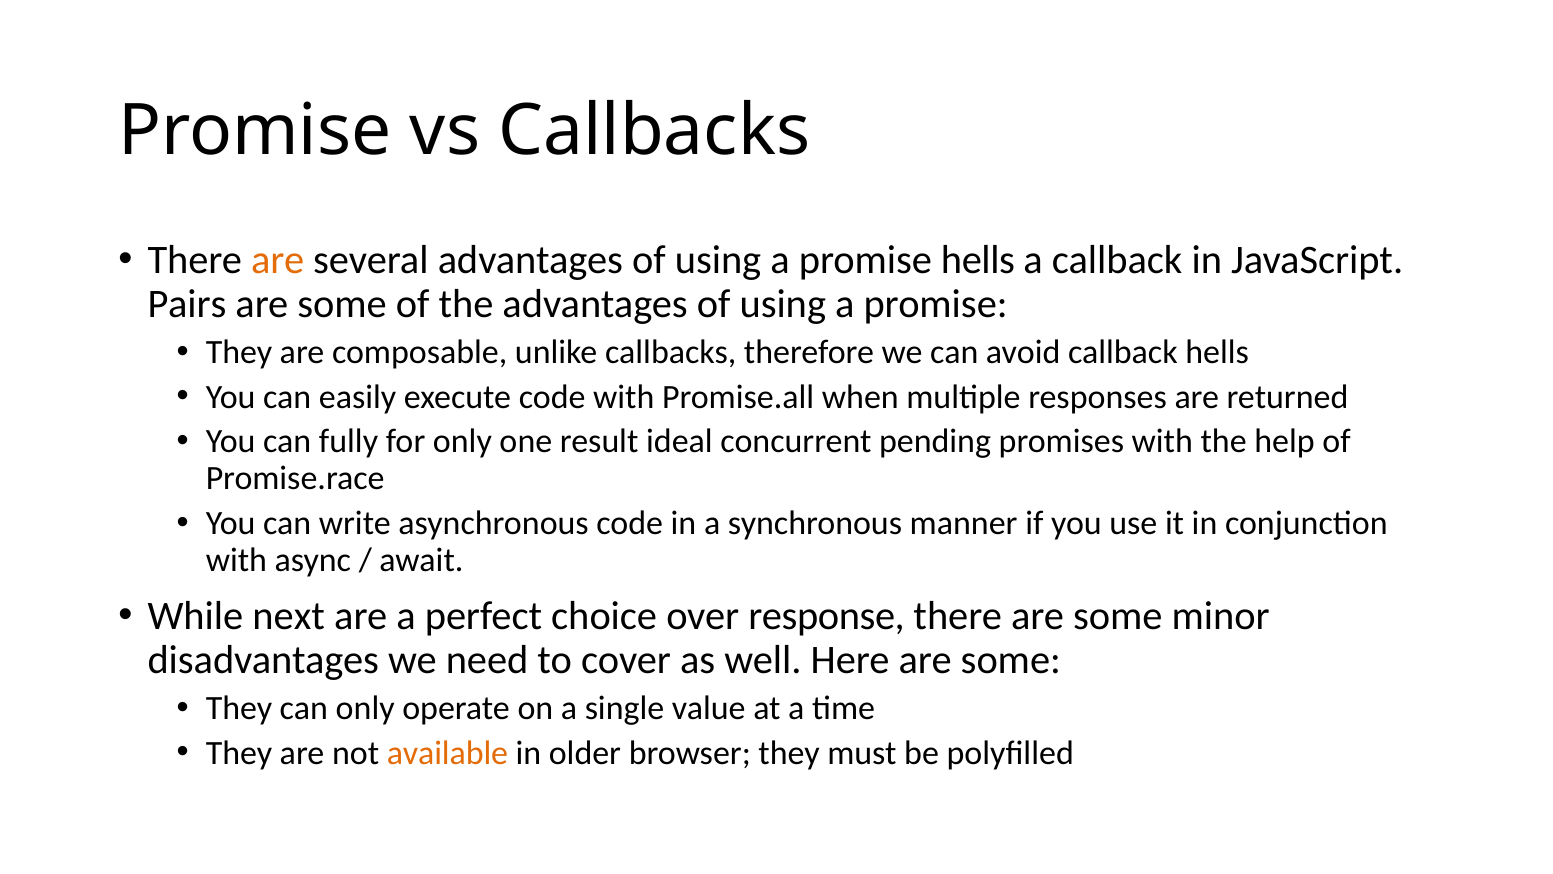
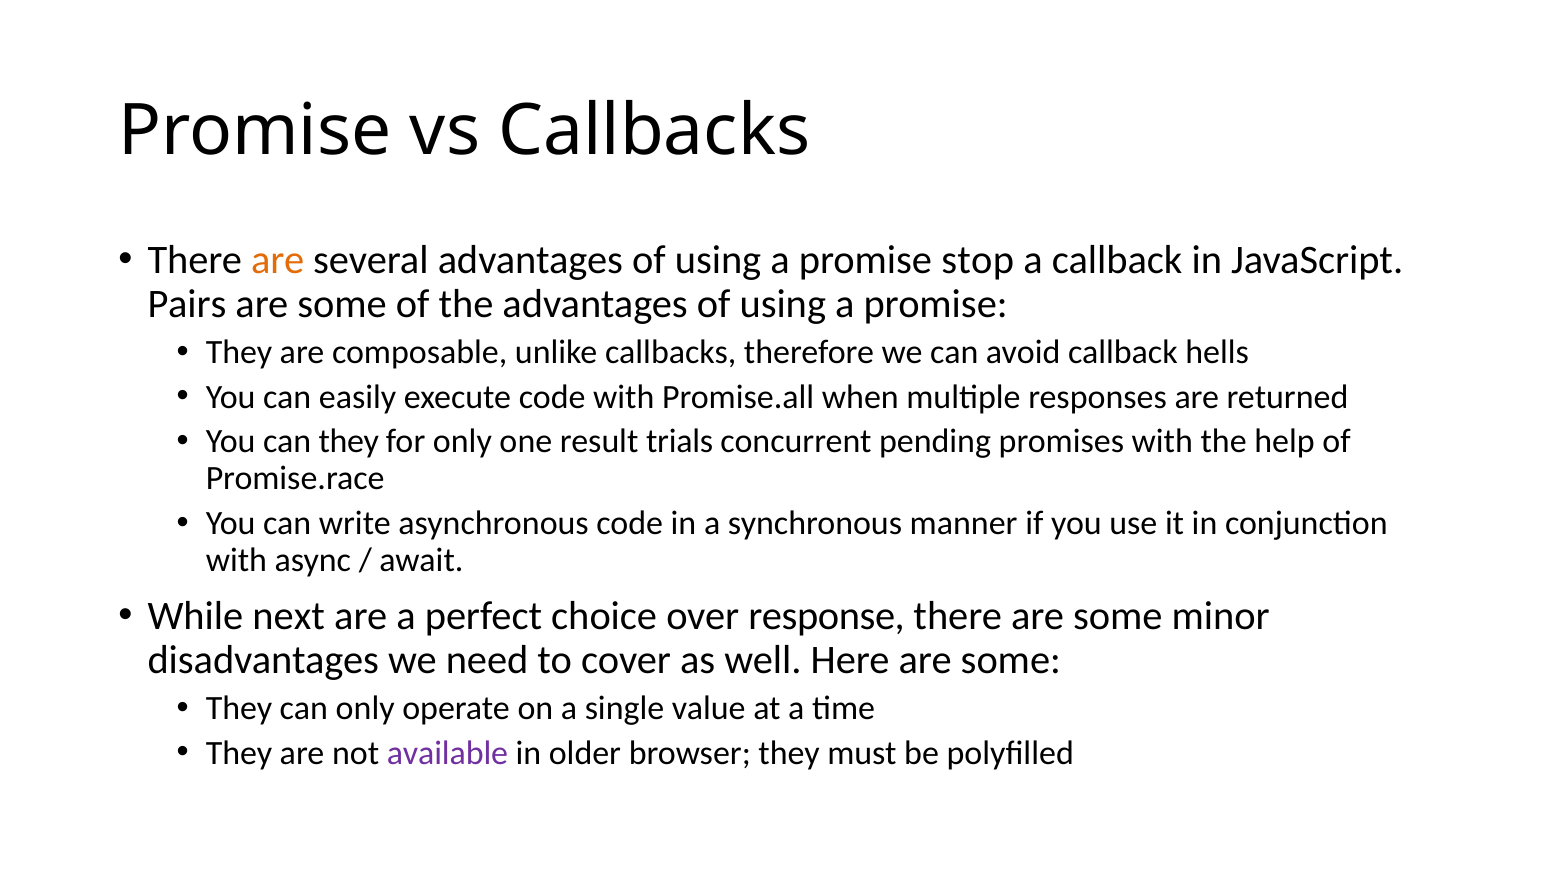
promise hells: hells -> stop
can fully: fully -> they
ideal: ideal -> trials
available colour: orange -> purple
